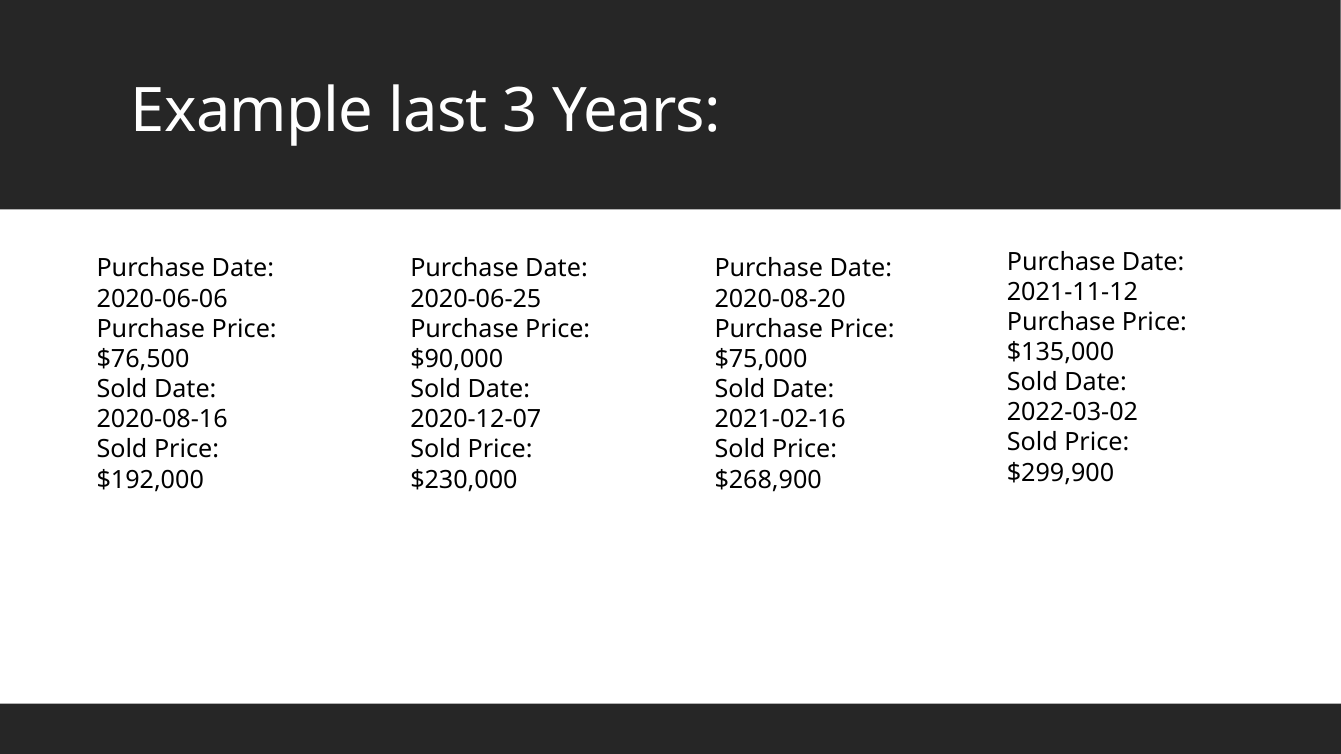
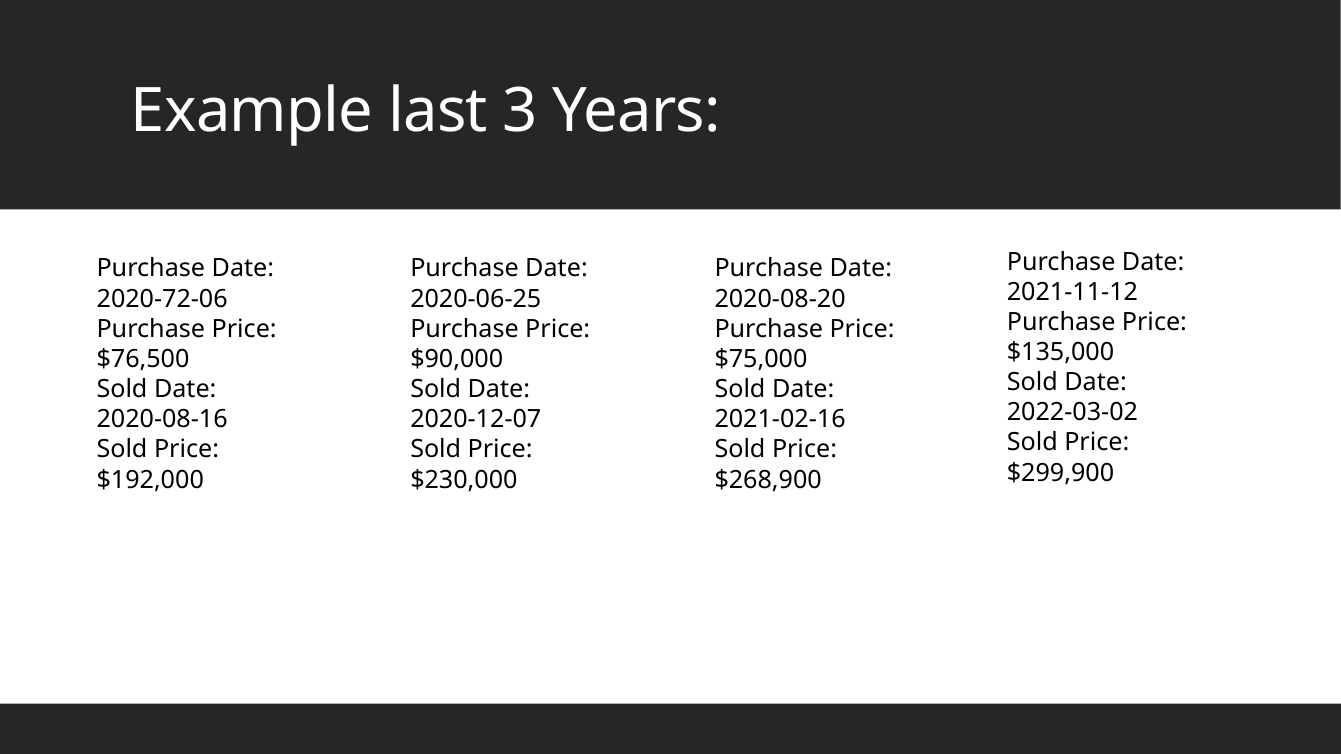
2020-06-06: 2020-06-06 -> 2020-72-06
